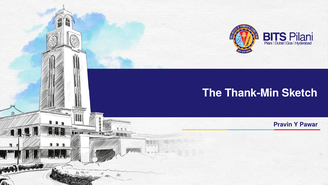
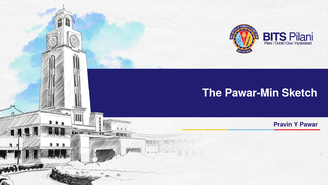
Thank-Min: Thank-Min -> Pawar-Min
